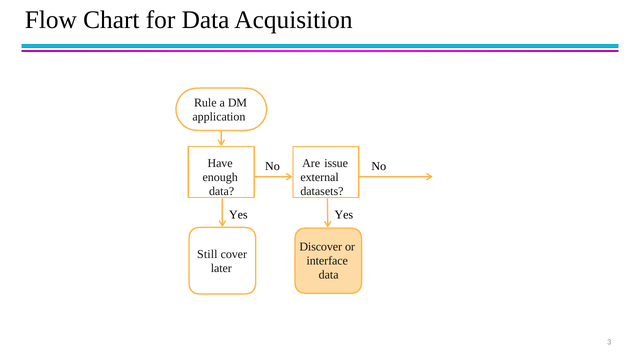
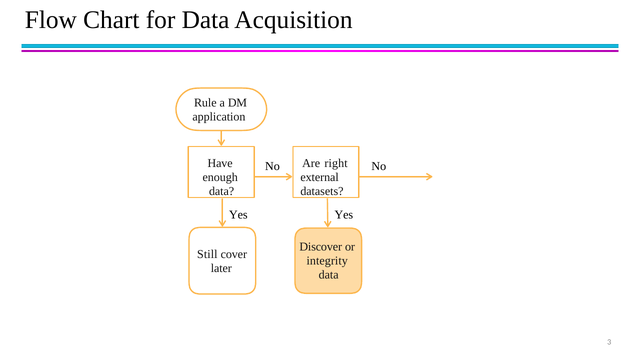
issue: issue -> right
interface: interface -> integrity
